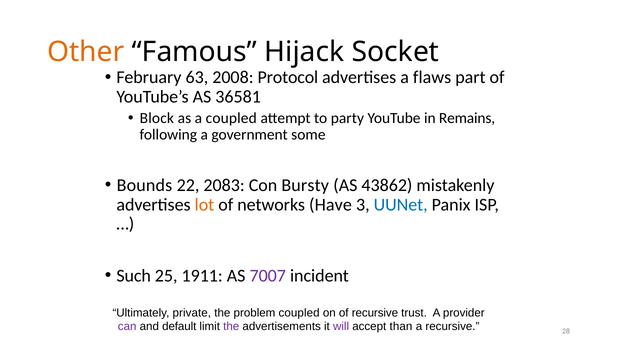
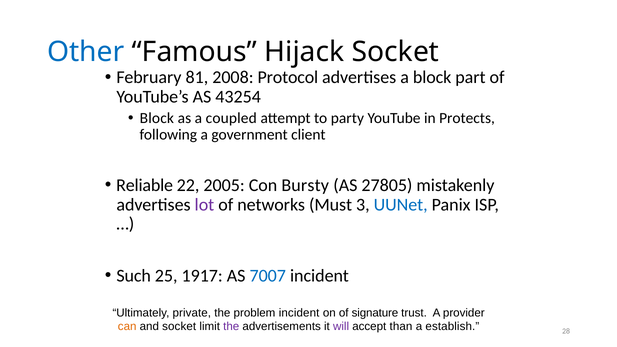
Other colour: orange -> blue
63: 63 -> 81
a flaws: flaws -> block
36581: 36581 -> 43254
Remains: Remains -> Protects
some: some -> client
Bounds: Bounds -> Reliable
2083: 2083 -> 2005
43862: 43862 -> 27805
lot colour: orange -> purple
Have: Have -> Must
1911: 1911 -> 1917
7007 colour: purple -> blue
problem coupled: coupled -> incident
of recursive: recursive -> signature
can colour: purple -> orange
and default: default -> socket
a recursive: recursive -> establish
